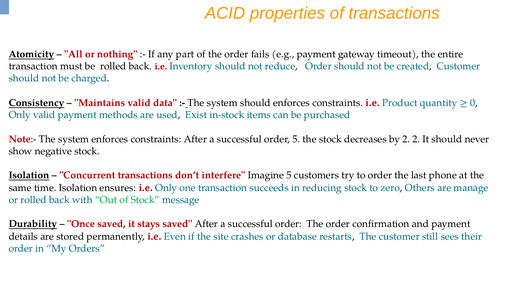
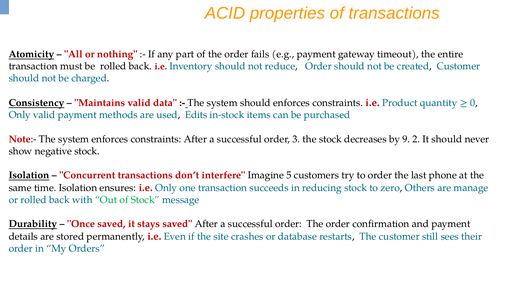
Exist: Exist -> Edits
order 5: 5 -> 3
by 2: 2 -> 9
